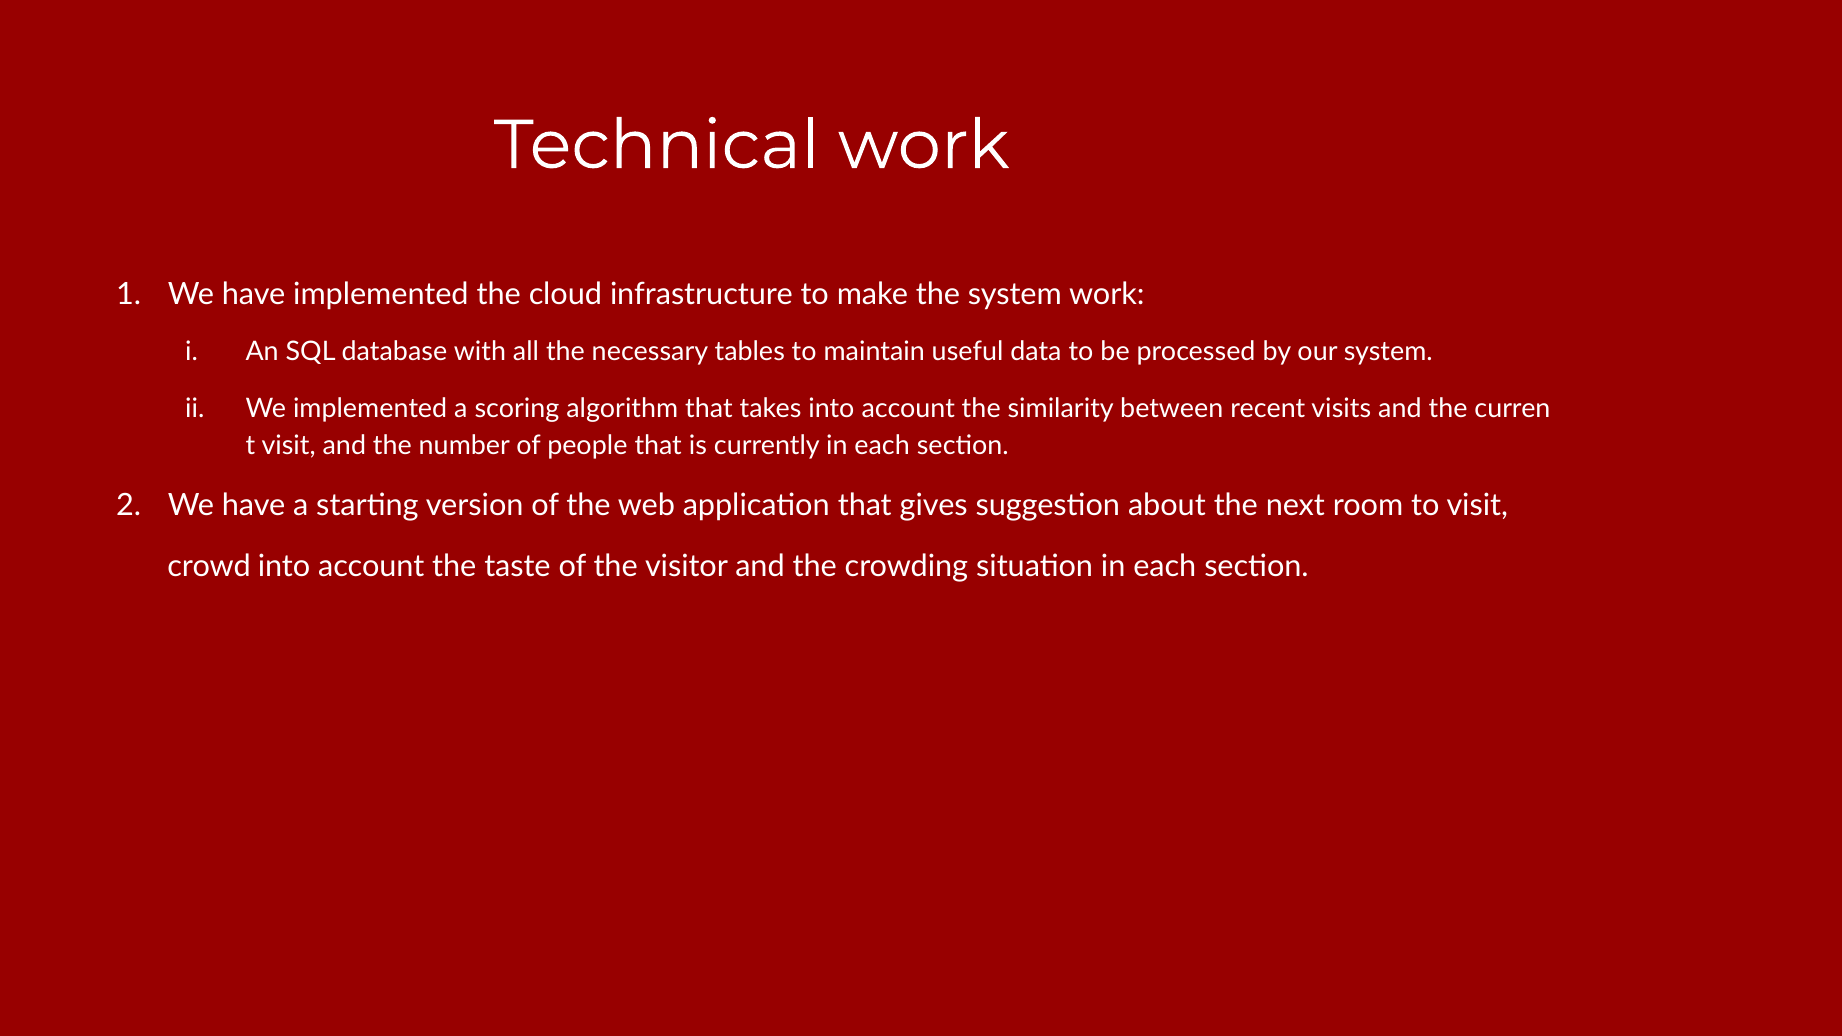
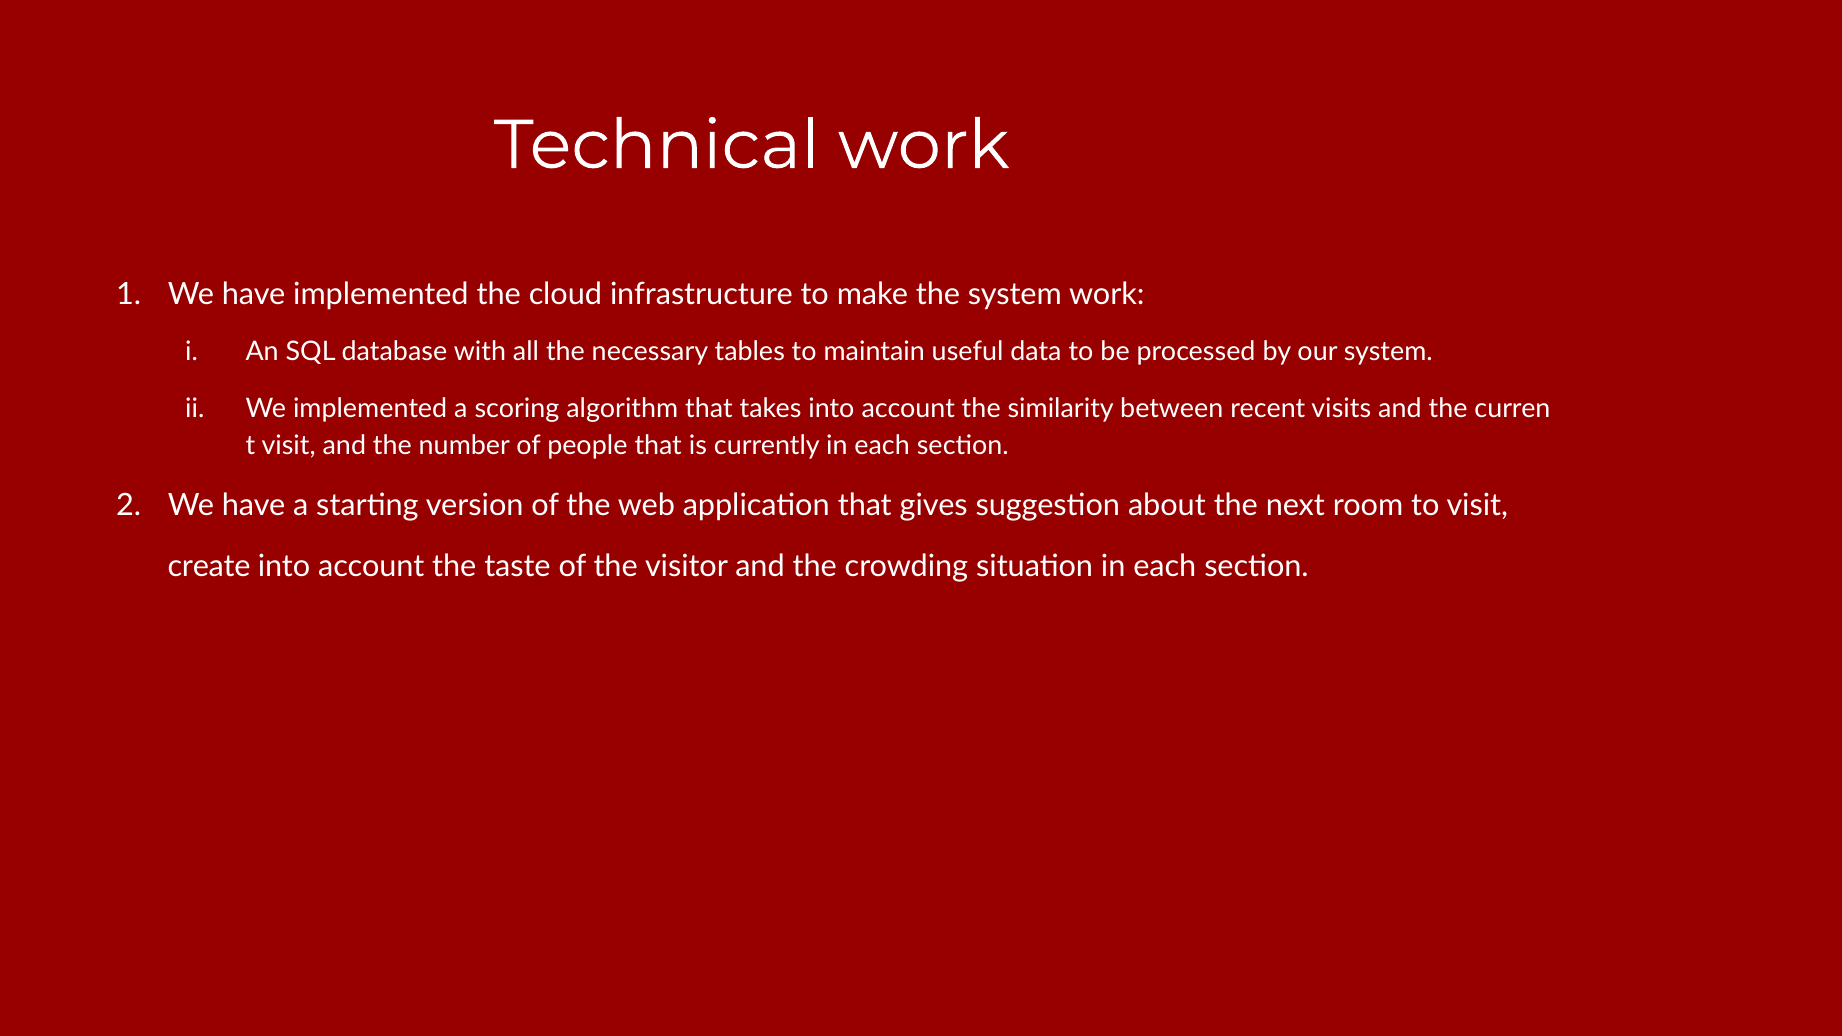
crowd: crowd -> create
